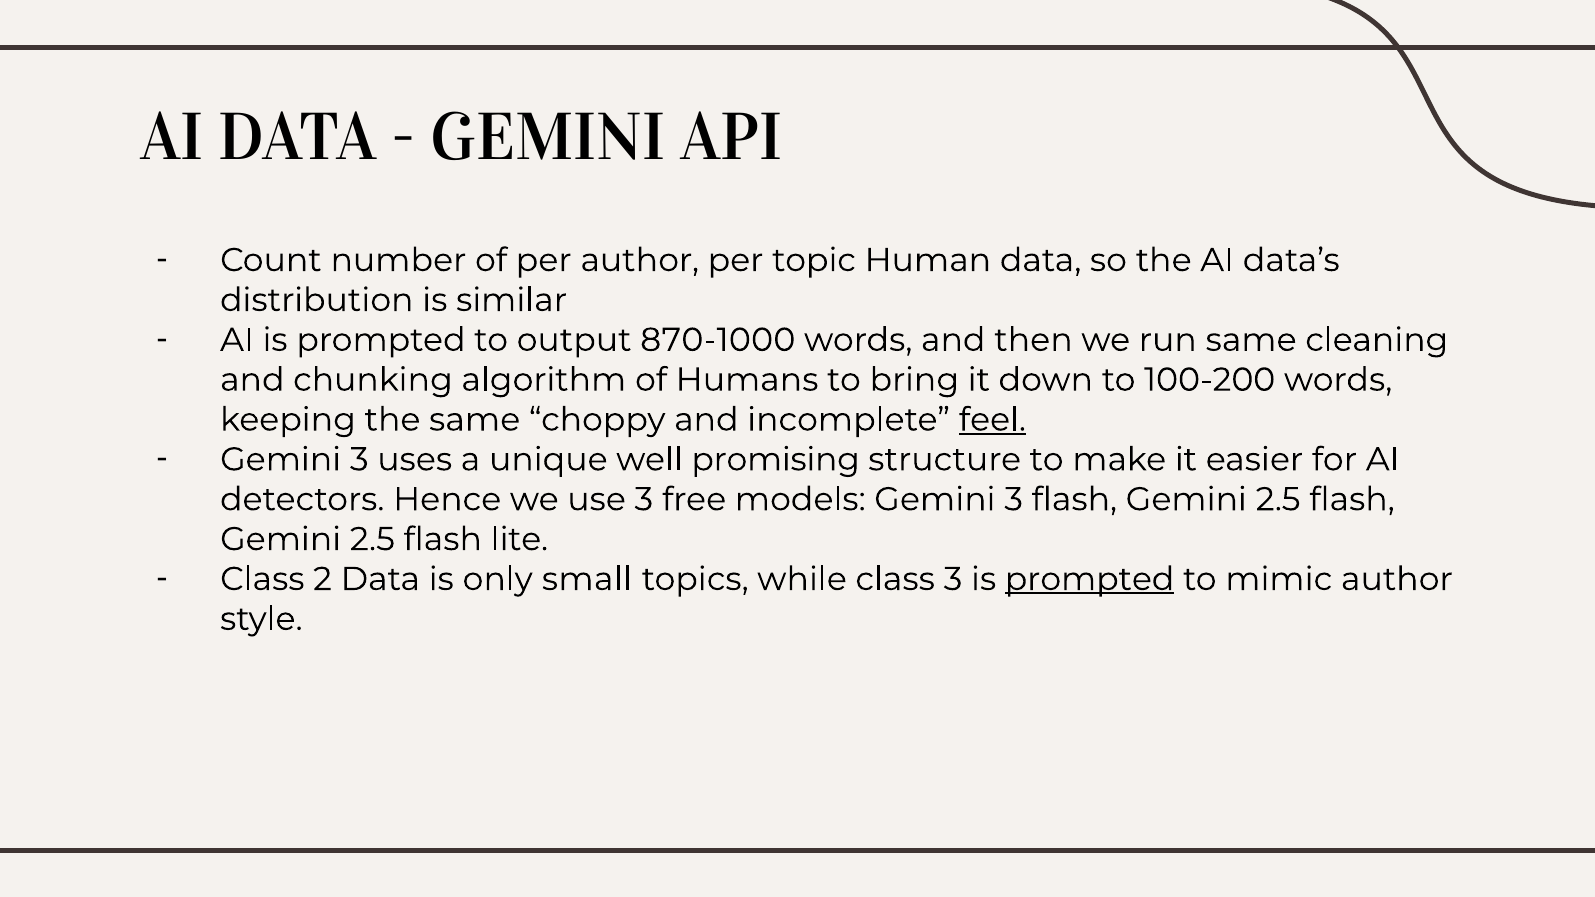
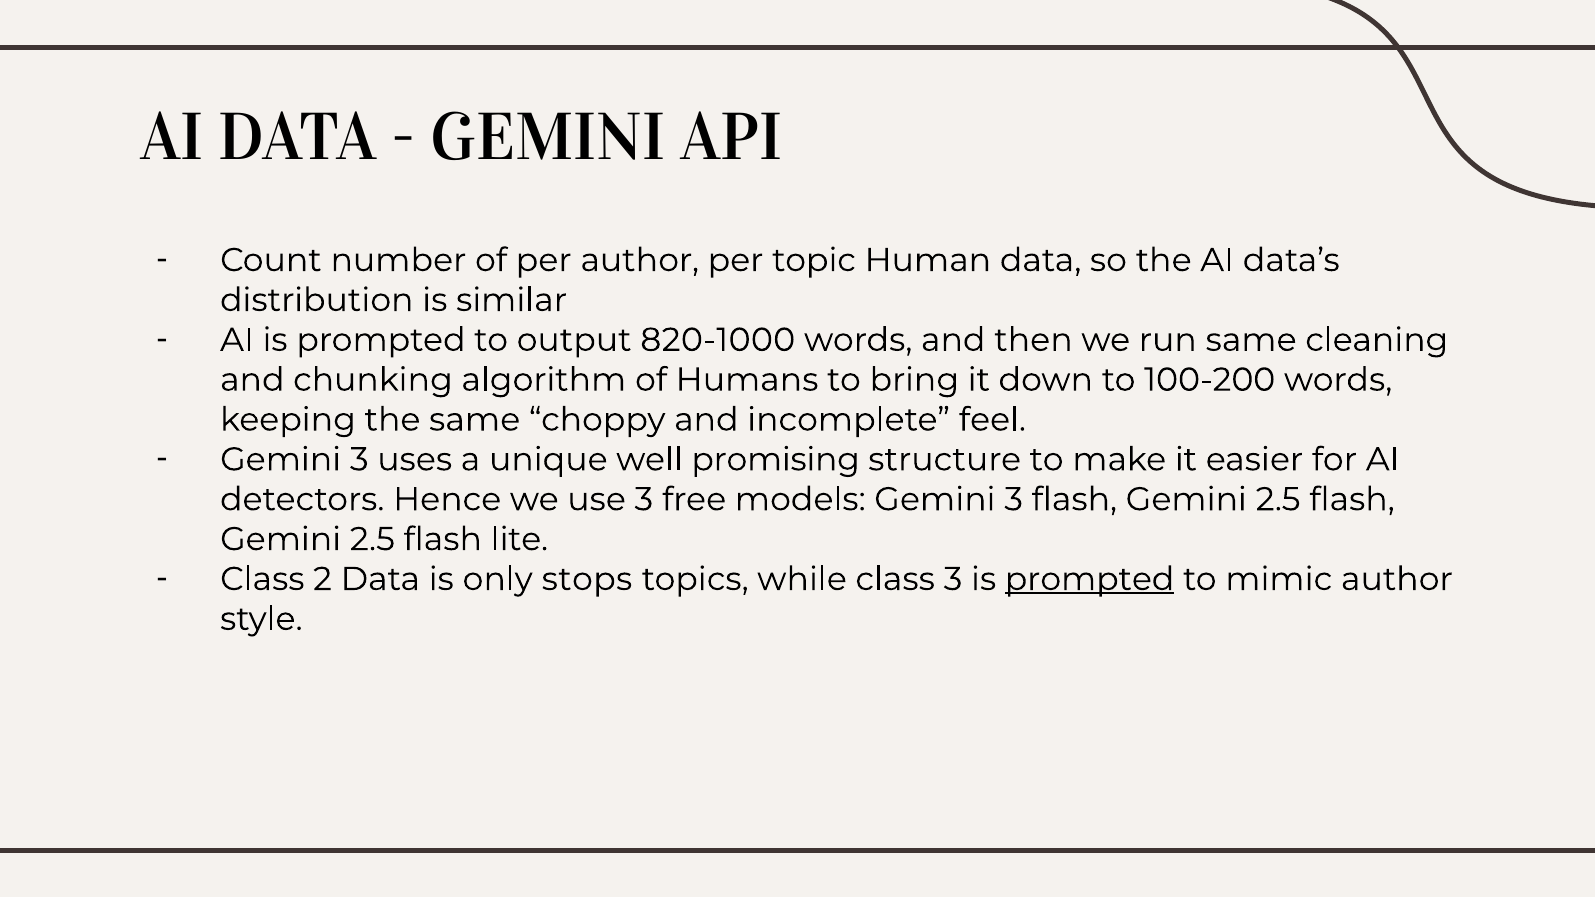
870-1000: 870-1000 -> 820-1000
feel underline: present -> none
small: small -> stops
